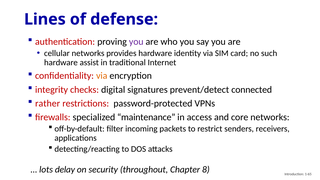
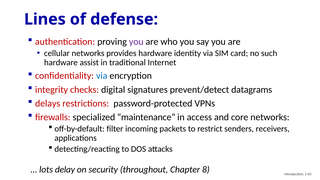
via at (102, 76) colour: orange -> blue
connected: connected -> datagrams
rather: rather -> delays
